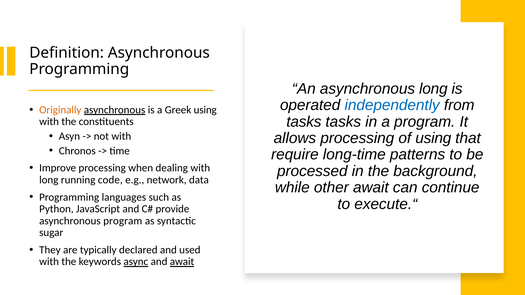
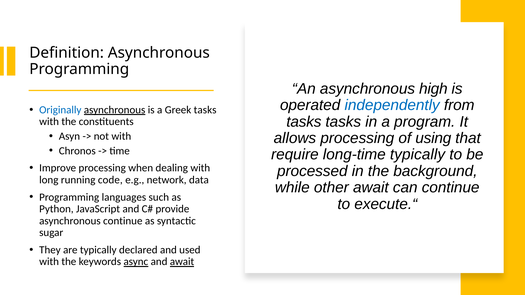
asynchronous long: long -> high
Originally colour: orange -> blue
Greek using: using -> tasks
long-time patterns: patterns -> typically
asynchronous program: program -> continue
